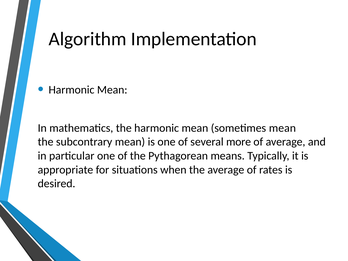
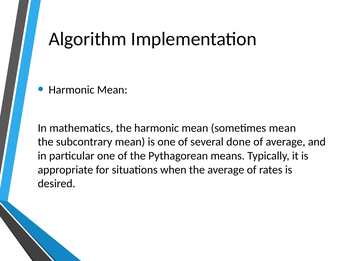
more: more -> done
